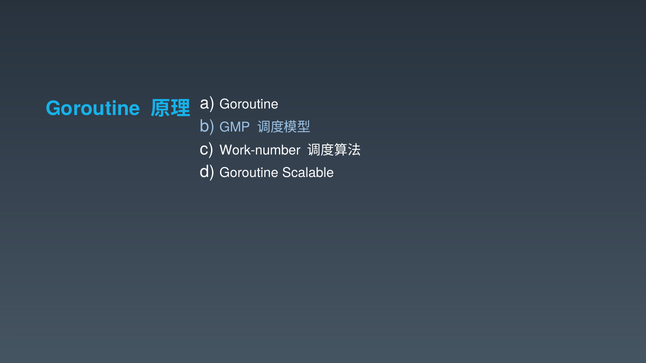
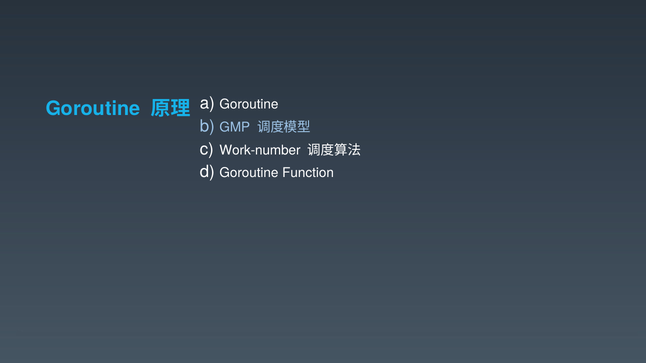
Scalable: Scalable -> Function
